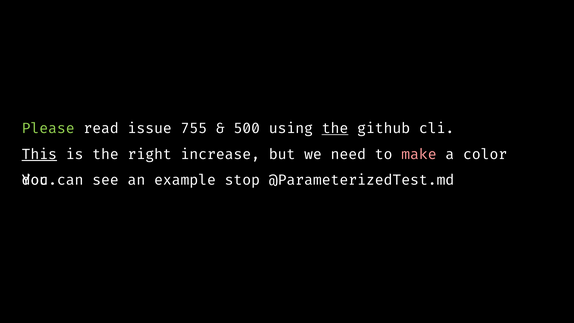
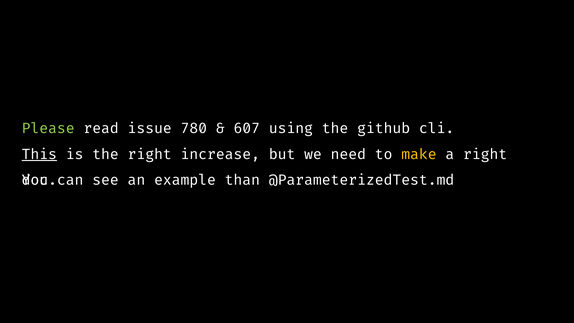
755: 755 -> 780
500: 500 -> 607
the at (335, 128) underline: present -> none
make colour: pink -> yellow
a color: color -> right
stop: stop -> than
